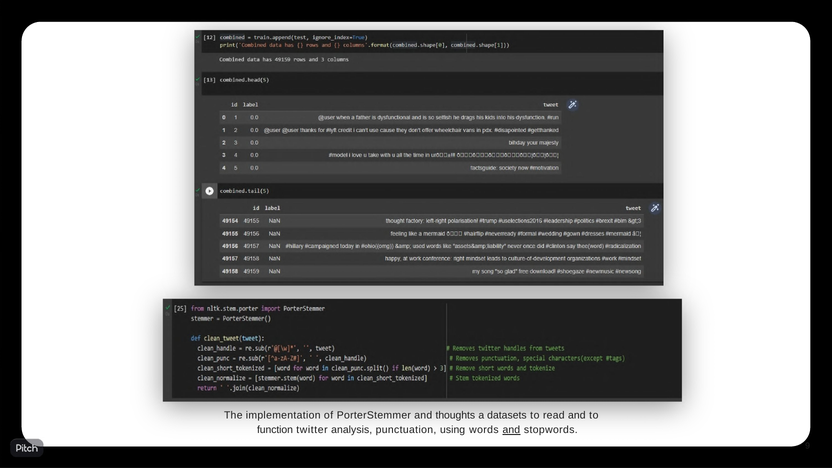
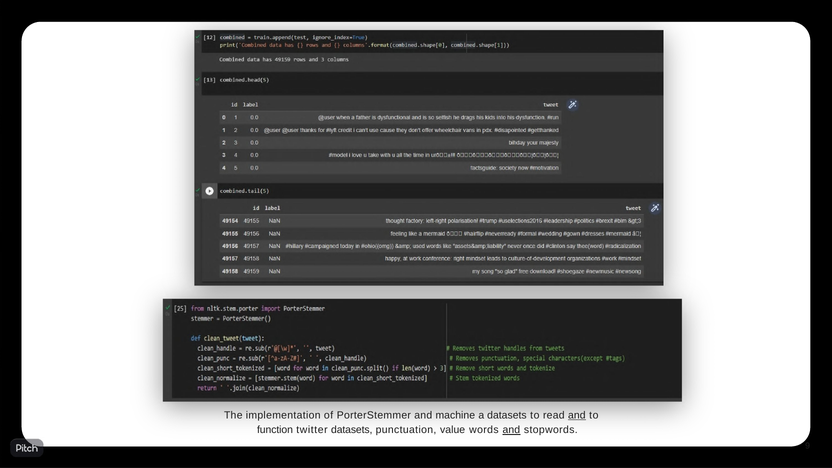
thoughts: thoughts -> machine
and at (577, 415) underline: none -> present
twitter analysis: analysis -> datasets
using: using -> value
